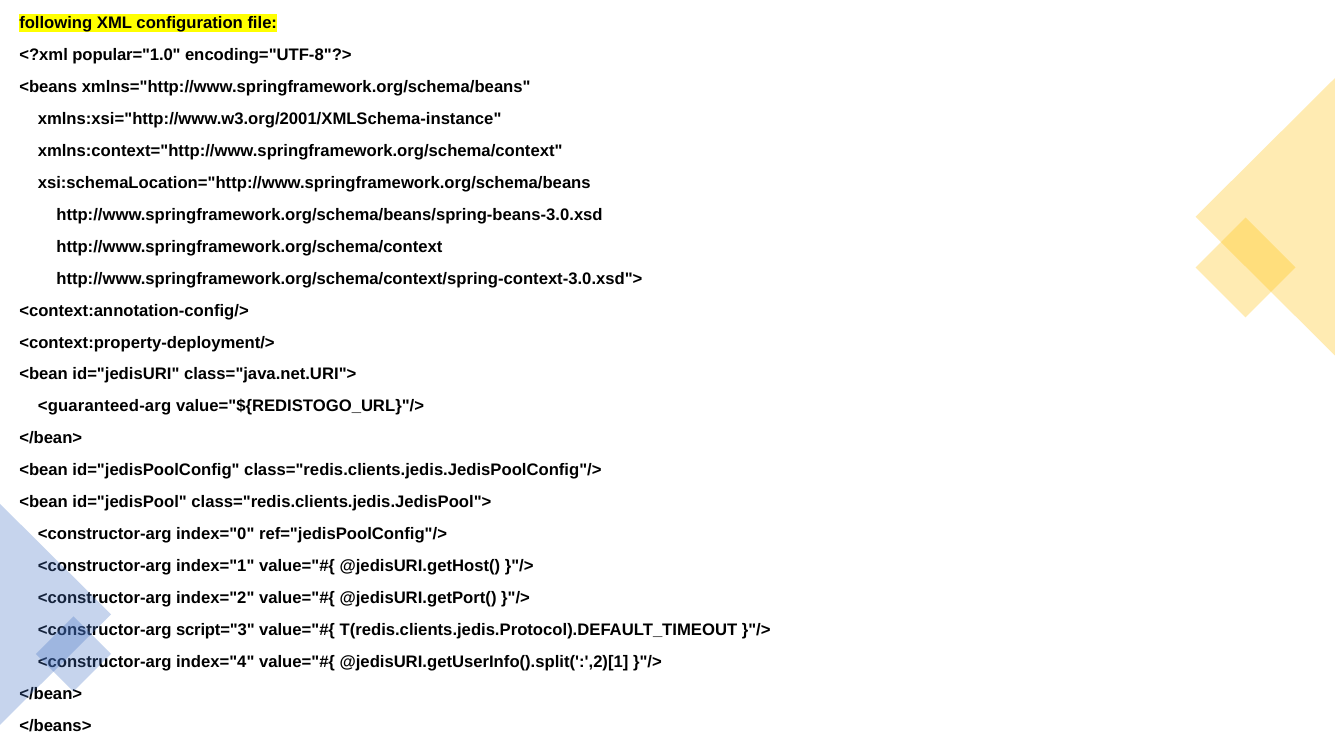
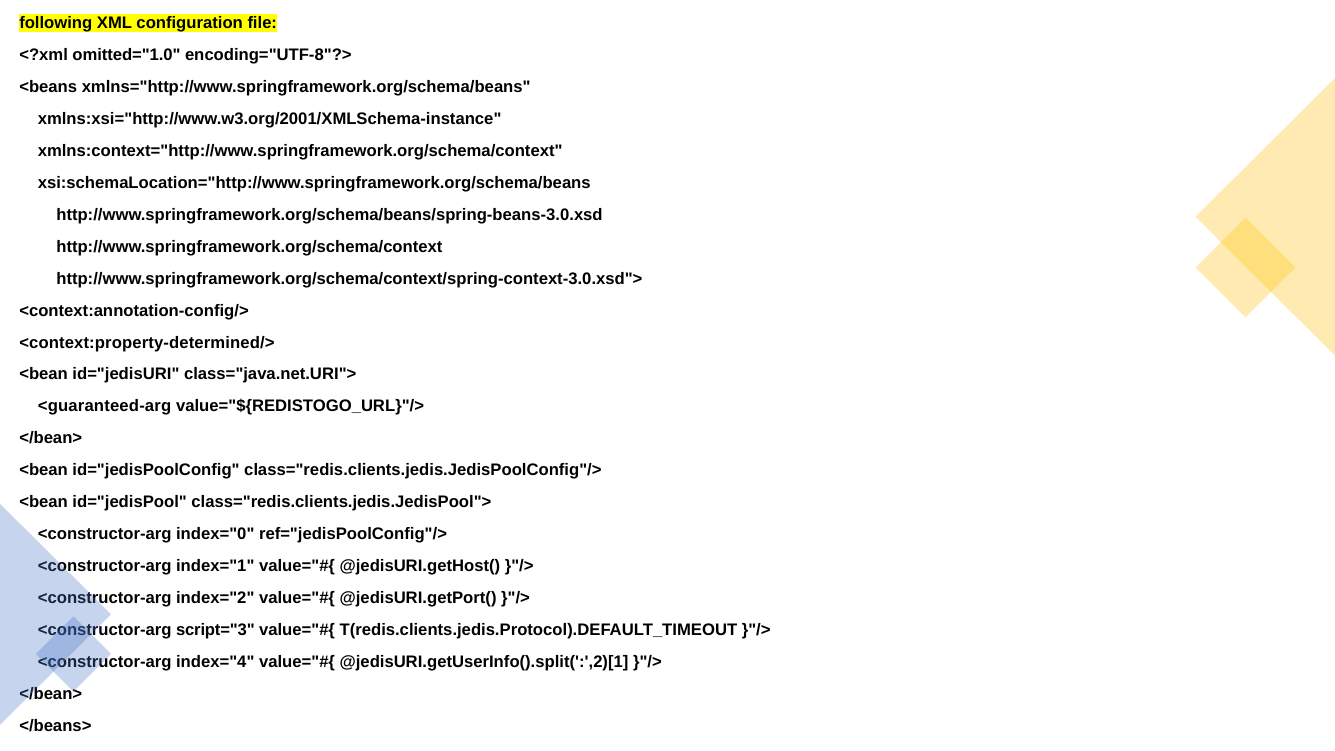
popular="1.0: popular="1.0 -> omitted="1.0
<context:property-deployment/>: <context:property-deployment/> -> <context:property-determined/>
